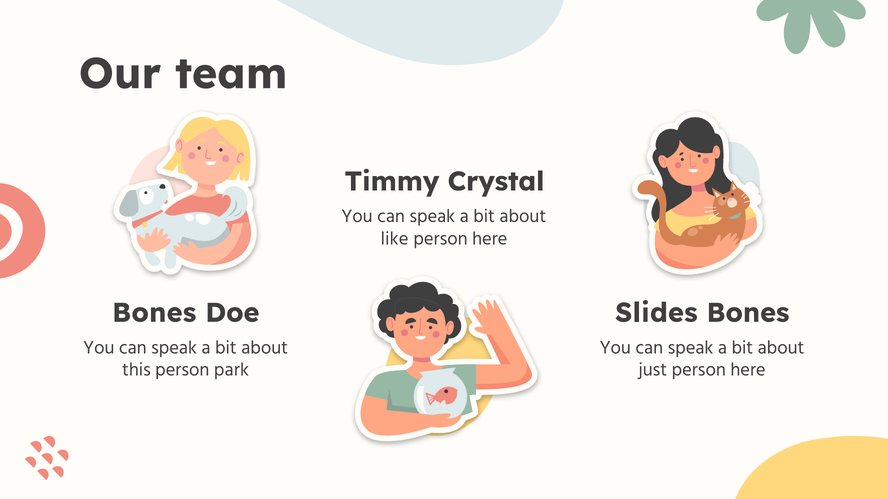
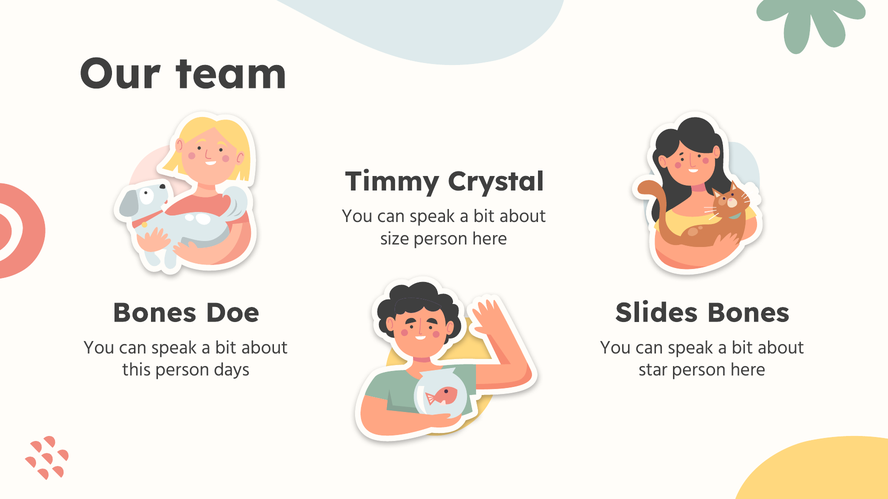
like: like -> size
park: park -> days
just: just -> star
